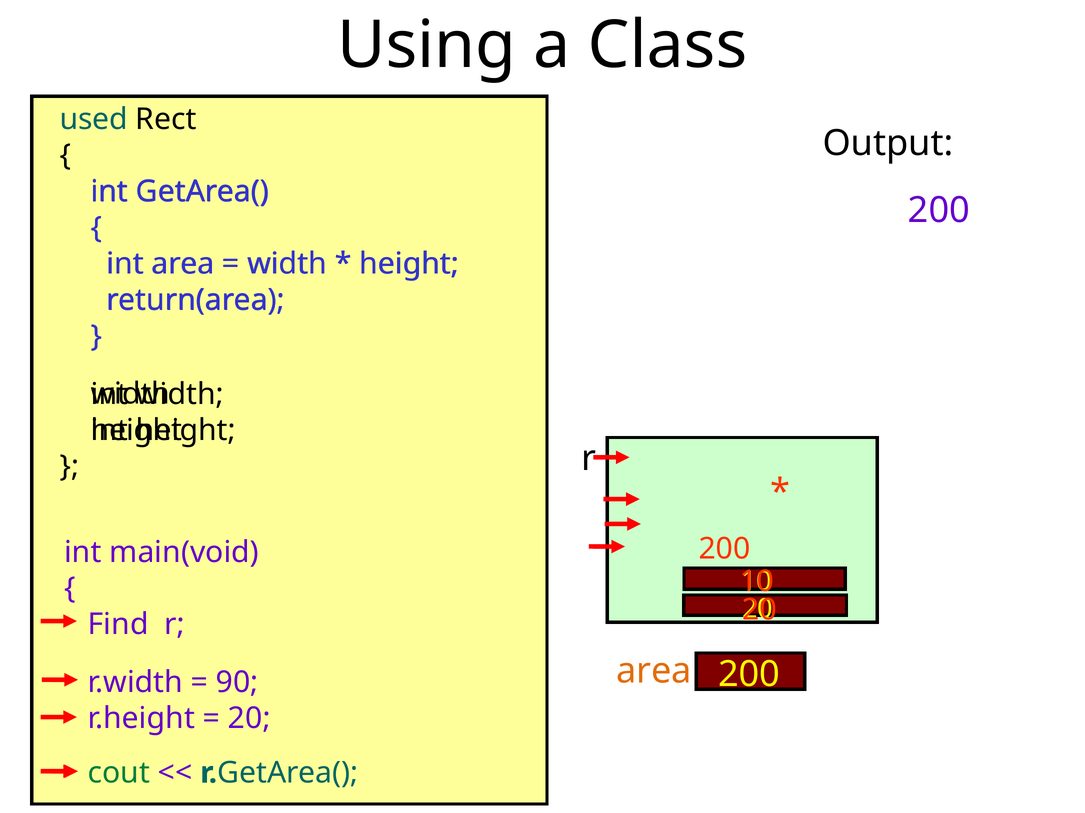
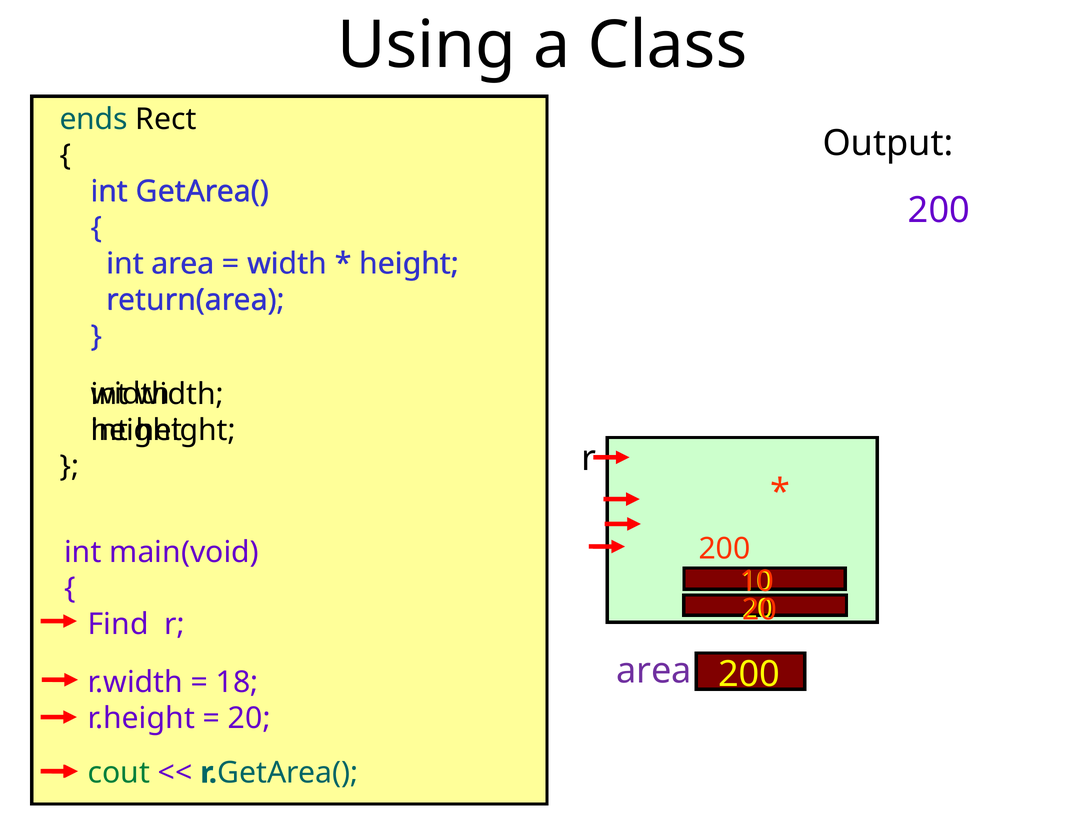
used: used -> ends
area at (654, 671) colour: orange -> purple
90: 90 -> 18
